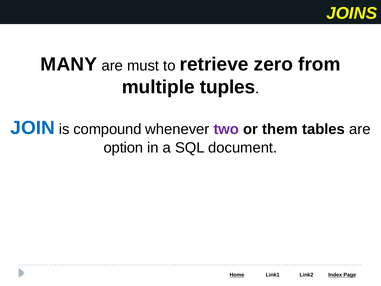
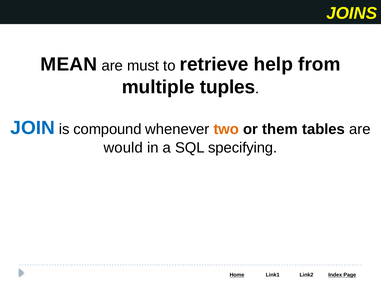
MANY: MANY -> MEAN
zero: zero -> help
two colour: purple -> orange
option: option -> would
document: document -> specifying
